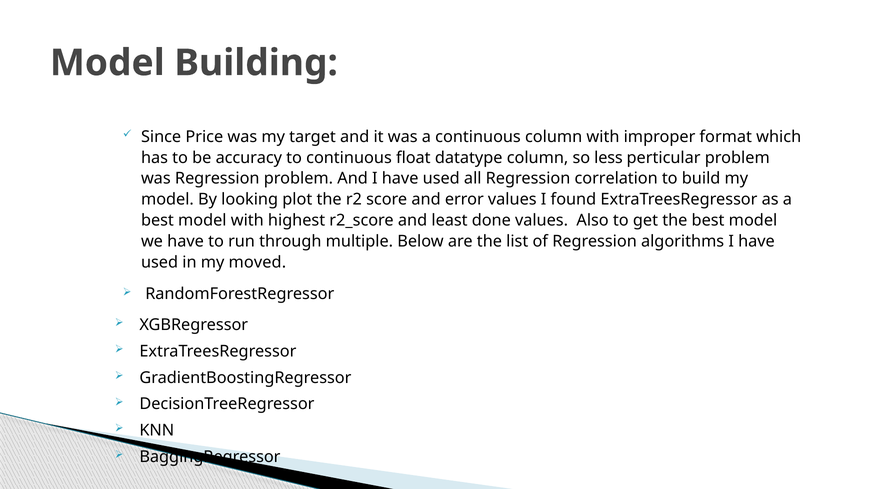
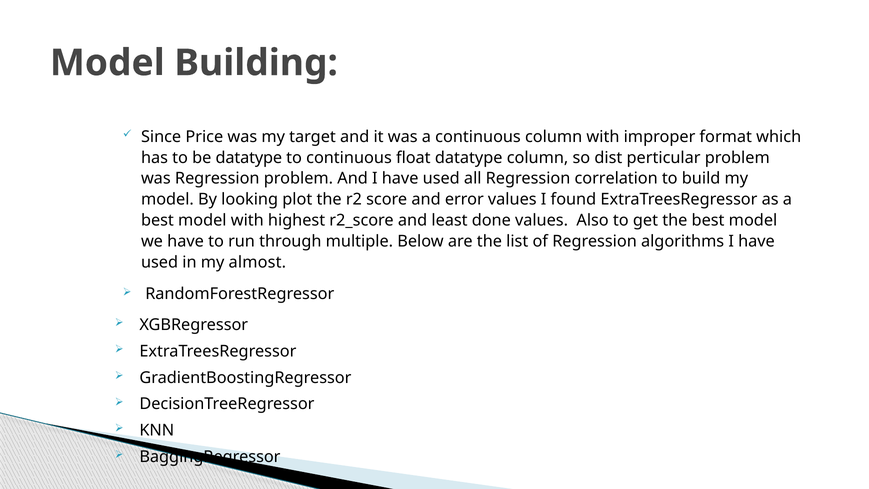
be accuracy: accuracy -> datatype
less: less -> dist
moved: moved -> almost
